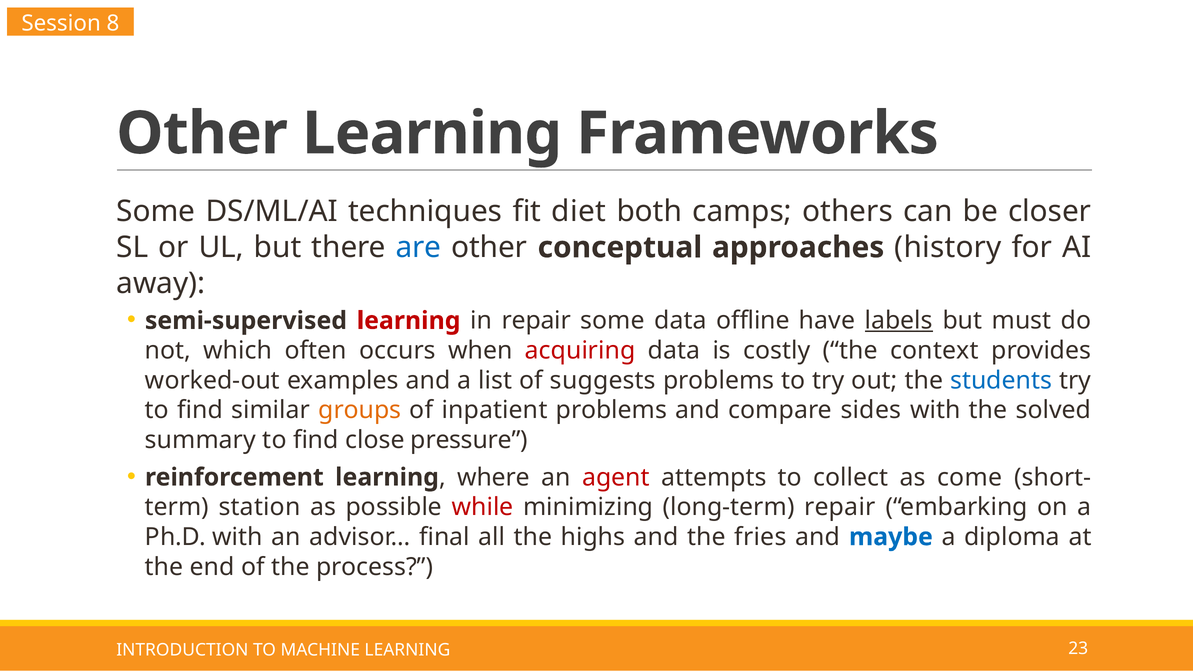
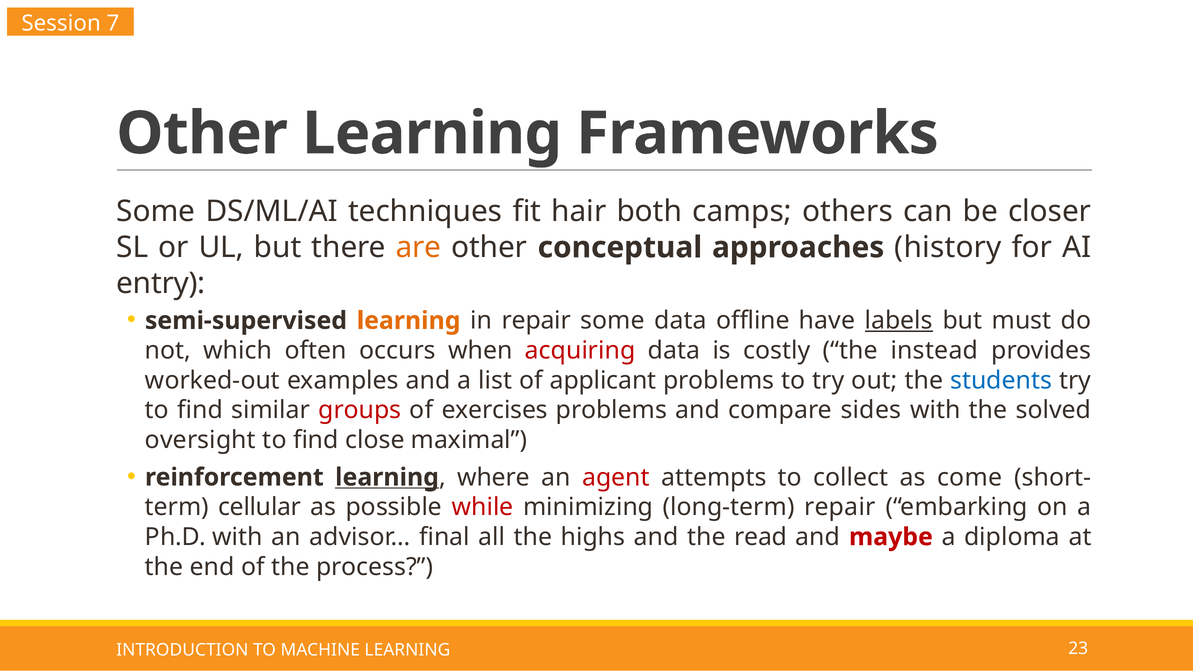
8: 8 -> 7
diet: diet -> hair
are colour: blue -> orange
away: away -> entry
learning at (409, 321) colour: red -> orange
context: context -> instead
suggests: suggests -> applicant
groups colour: orange -> red
inpatient: inpatient -> exercises
summary: summary -> oversight
pressure: pressure -> maximal
learning at (387, 477) underline: none -> present
station: station -> cellular
fries: fries -> read
maybe colour: blue -> red
